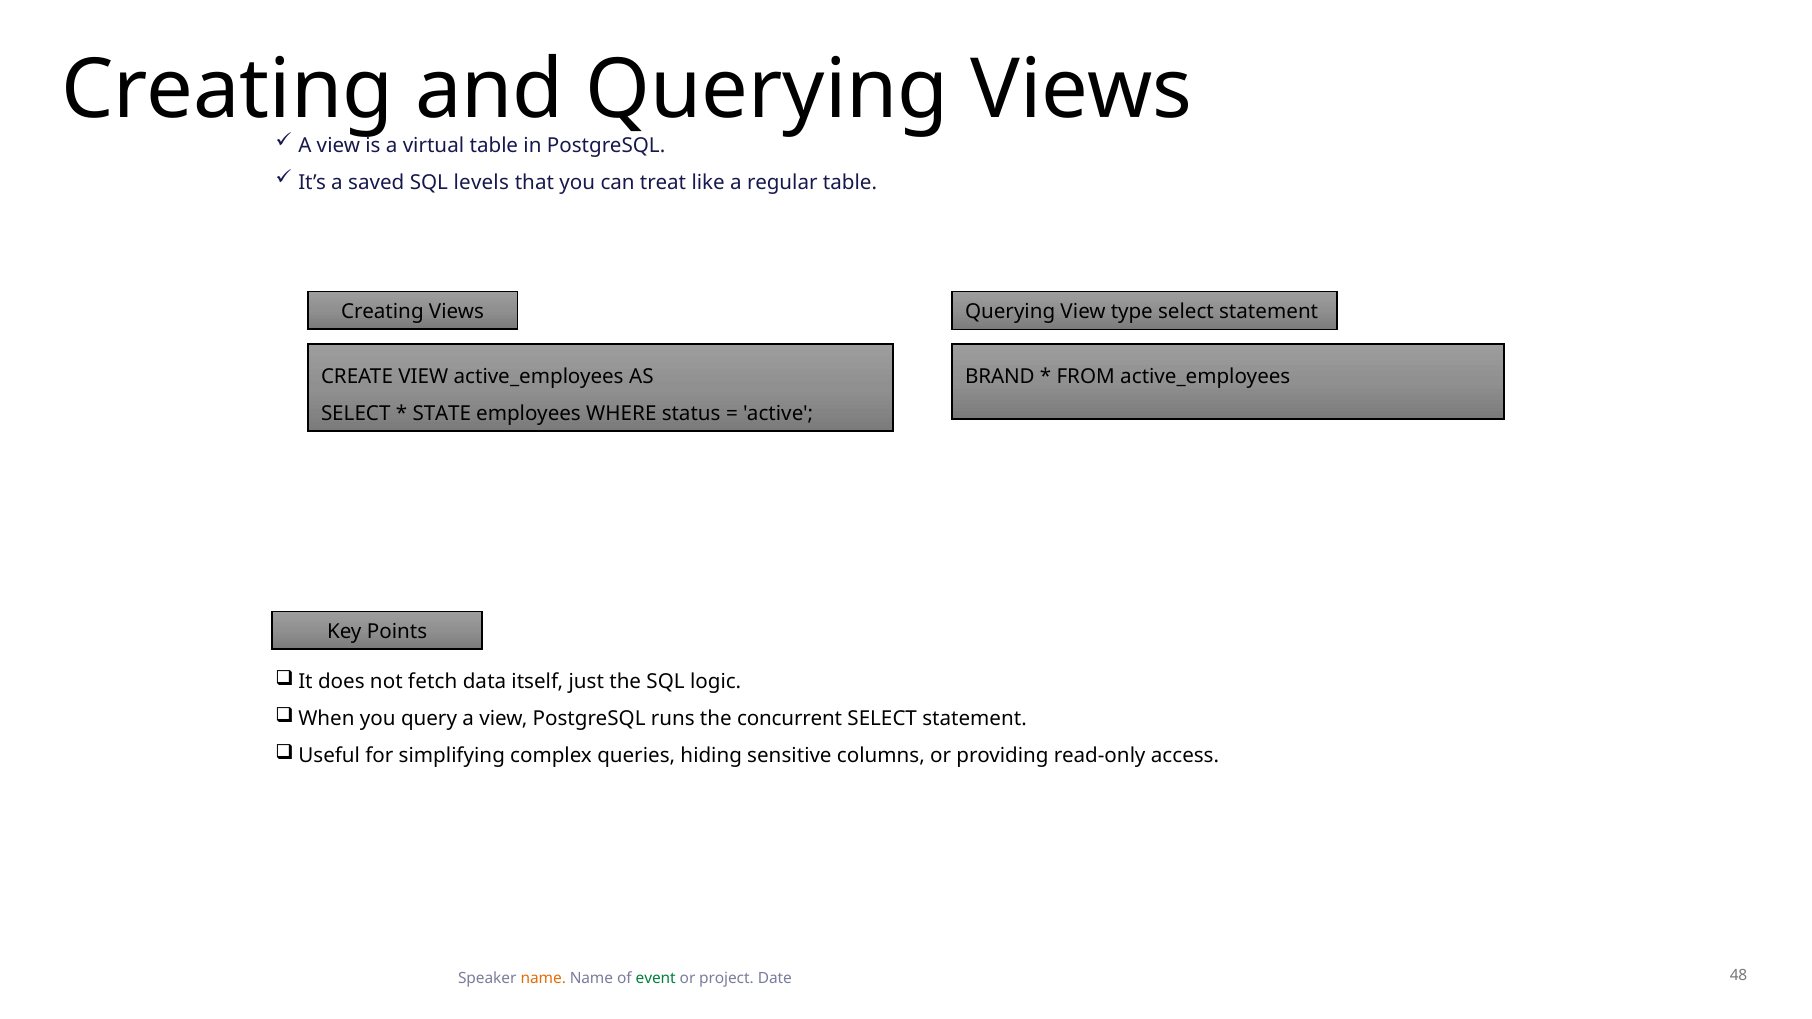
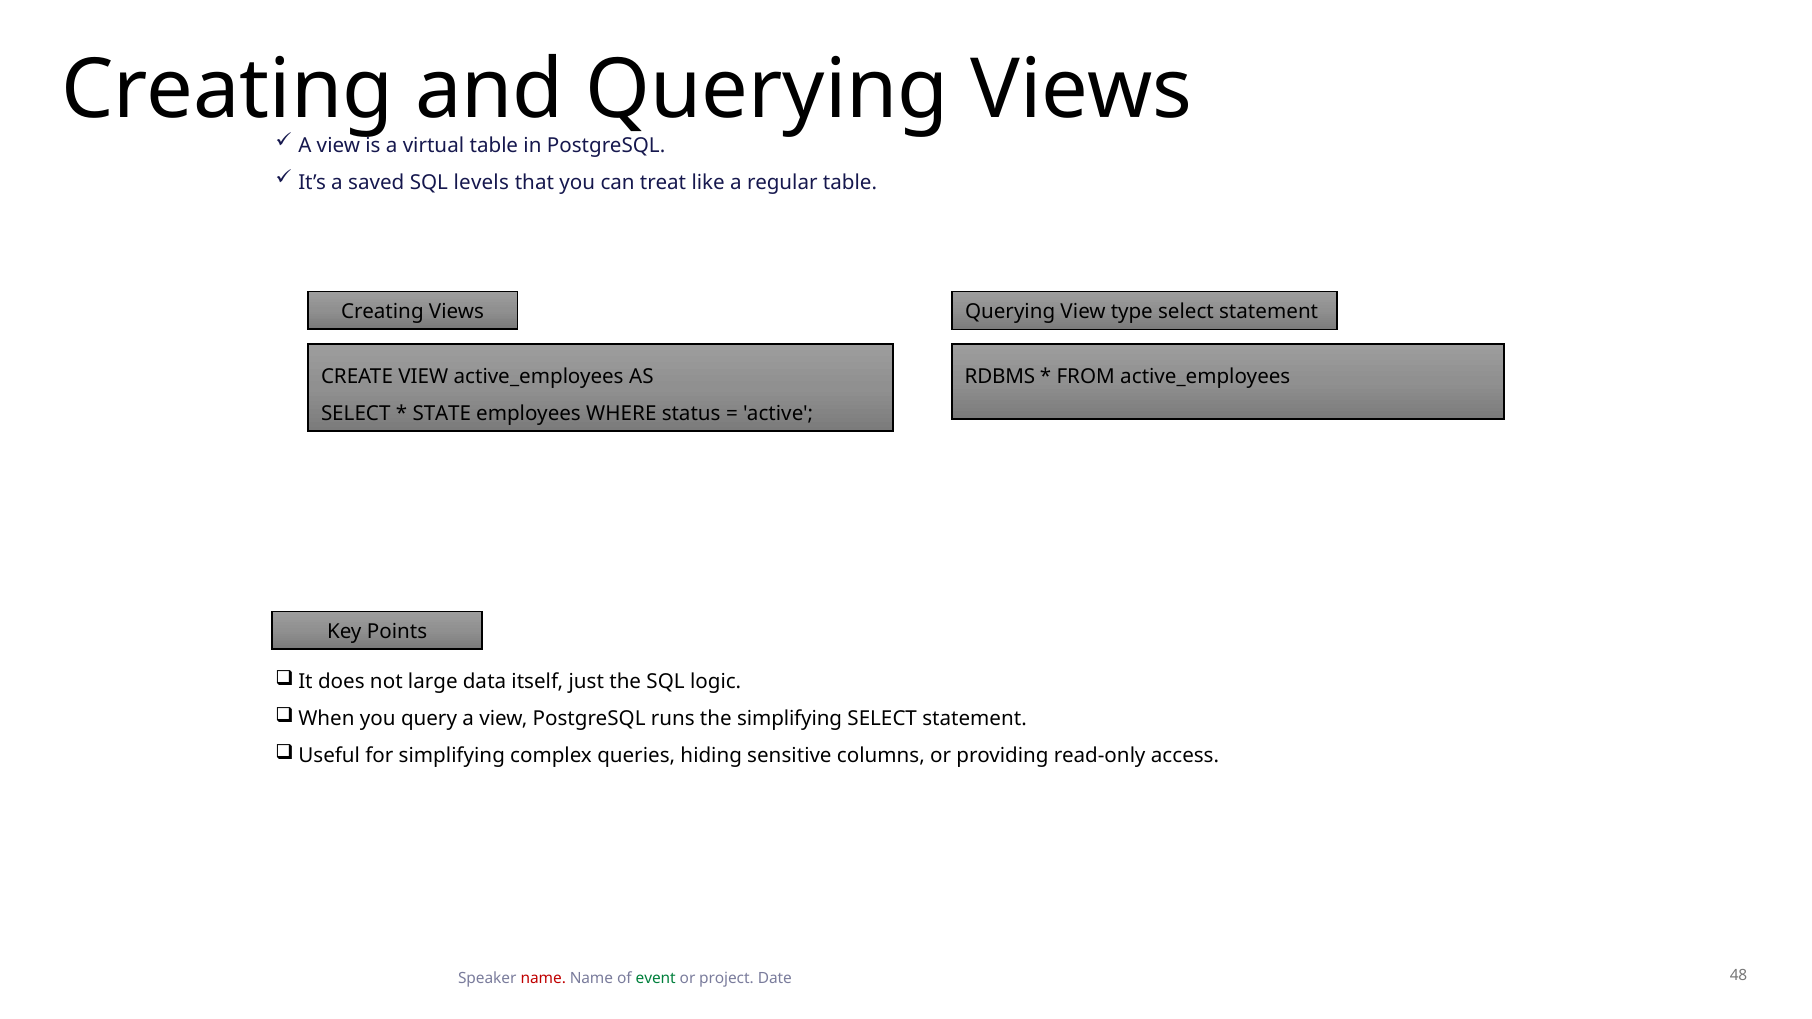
BRAND: BRAND -> RDBMS
fetch: fetch -> large
the concurrent: concurrent -> simplifying
name at (543, 978) colour: orange -> red
